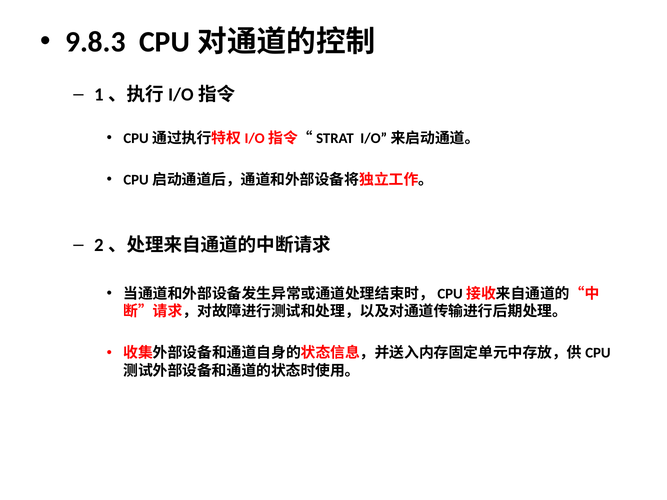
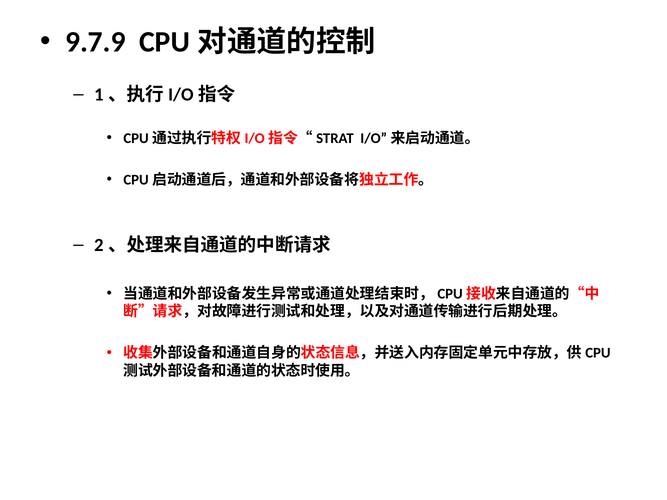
9.8.3: 9.8.3 -> 9.7.9
